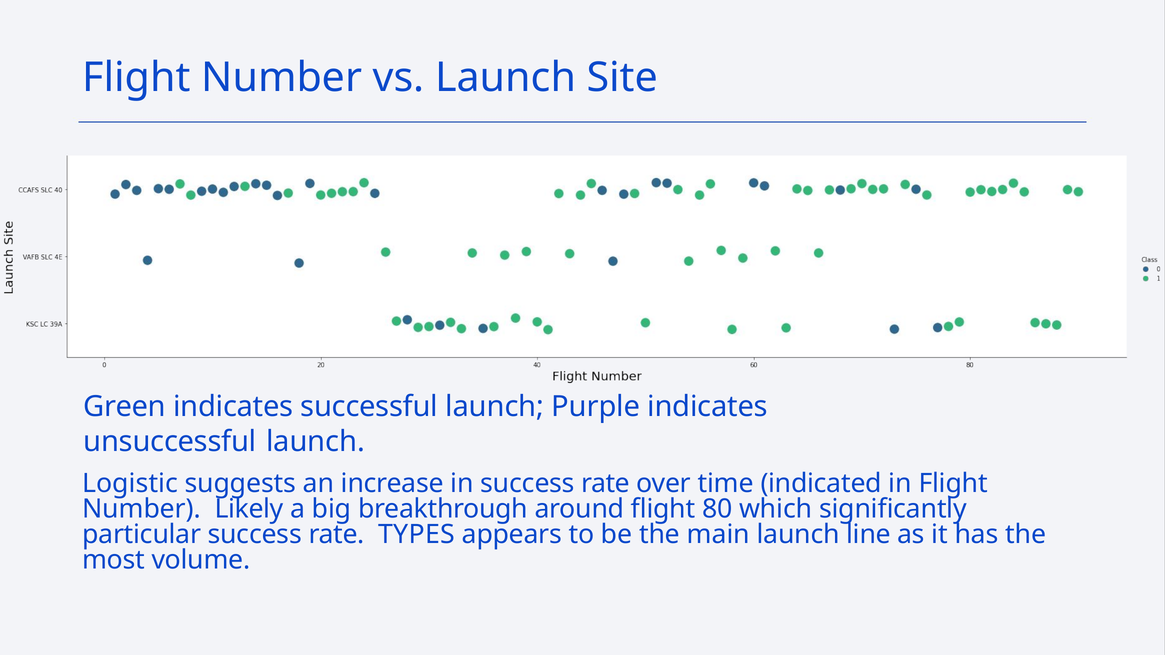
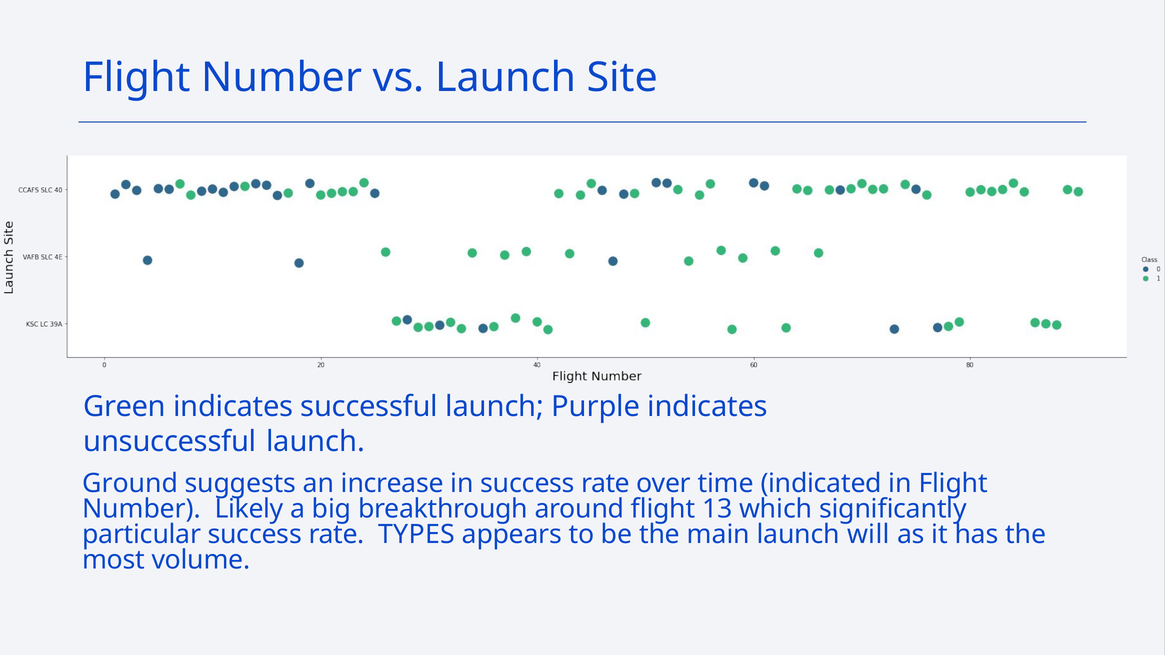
Logistic: Logistic -> Ground
80: 80 -> 13
line: line -> will
